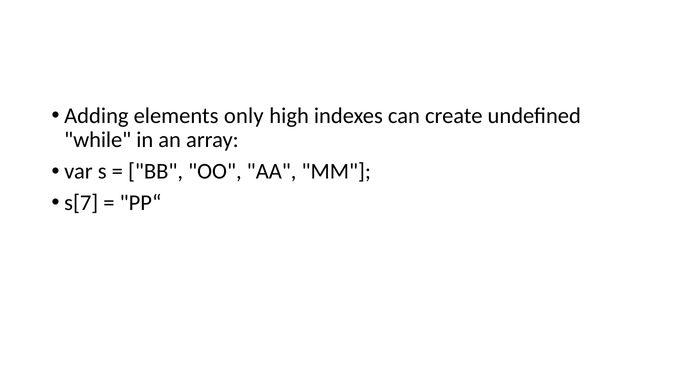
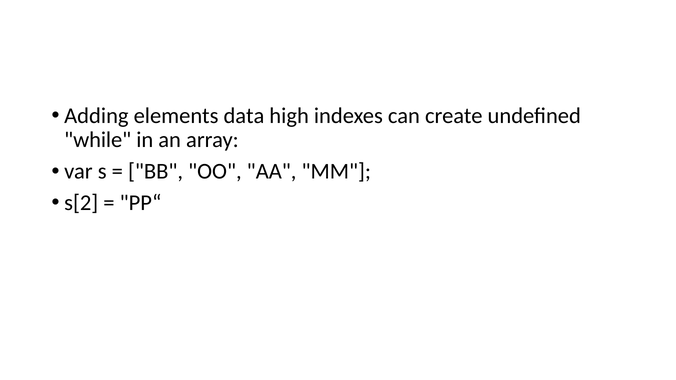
only: only -> data
s[7: s[7 -> s[2
